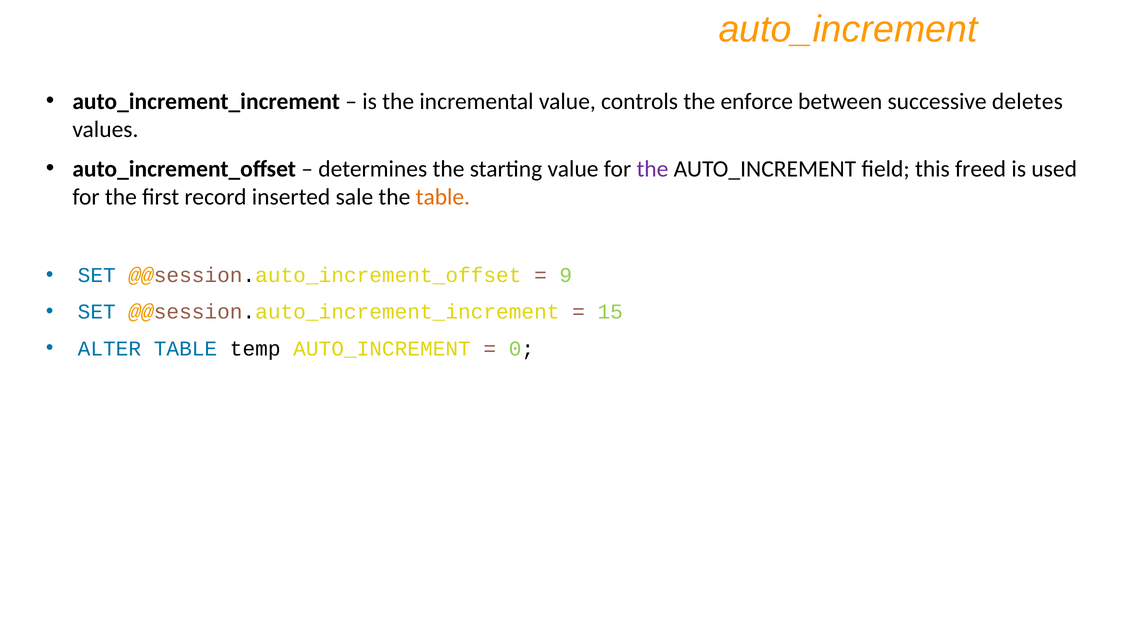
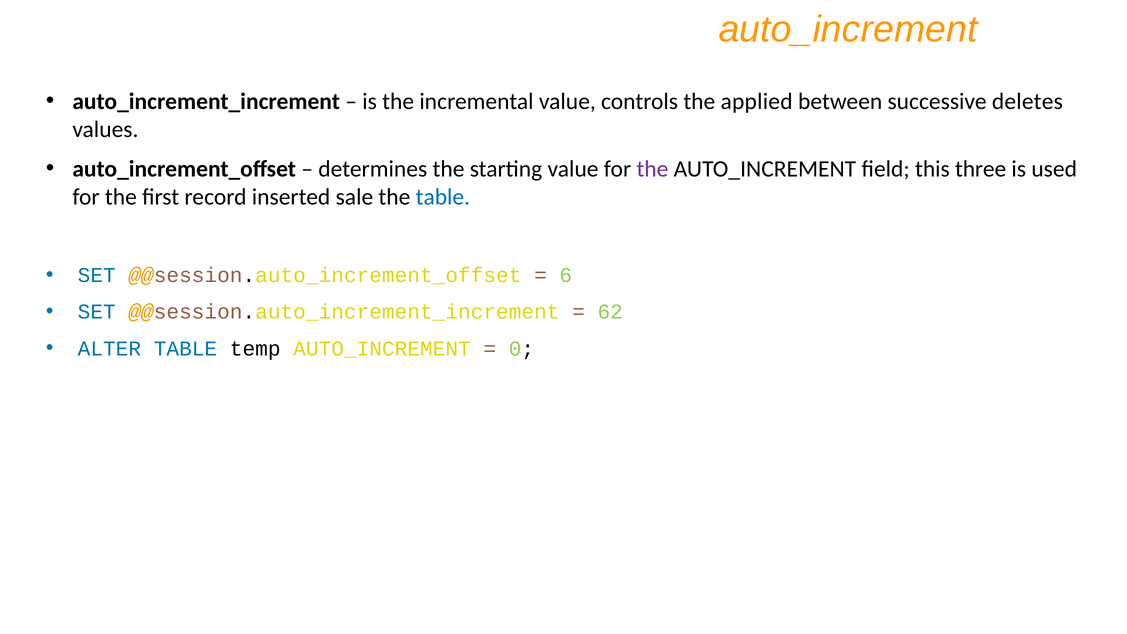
enforce: enforce -> applied
freed: freed -> three
table at (443, 197) colour: orange -> blue
9: 9 -> 6
15: 15 -> 62
